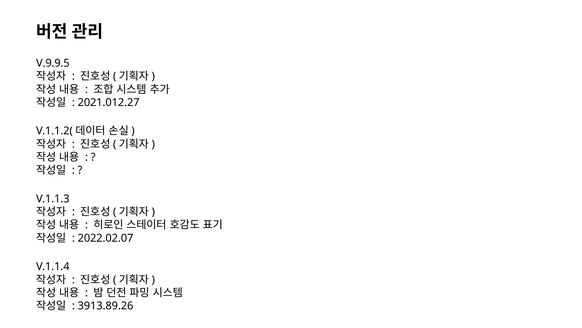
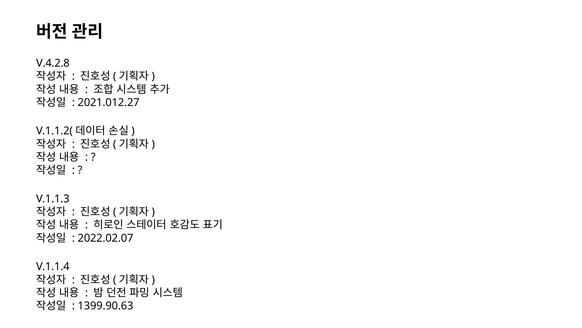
V.9.9.5: V.9.9.5 -> V.4.2.8
3913.89.26: 3913.89.26 -> 1399.90.63
